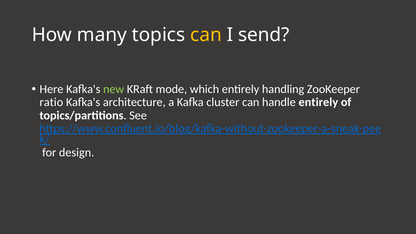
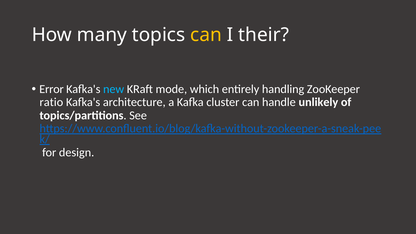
send: send -> their
Here: Here -> Error
new colour: light green -> light blue
handle entirely: entirely -> unlikely
